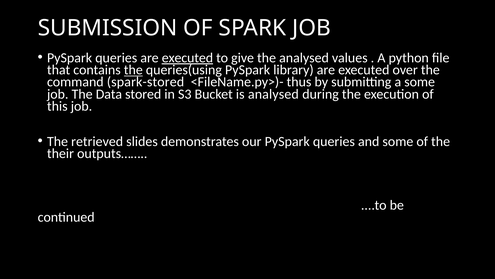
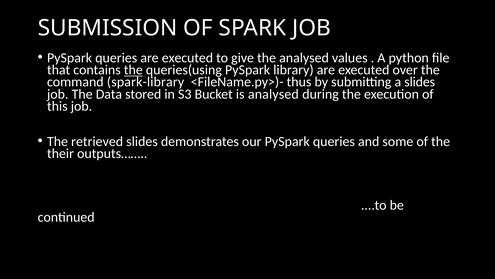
executed at (187, 58) underline: present -> none
spark-stored: spark-stored -> spark-library
a some: some -> slides
